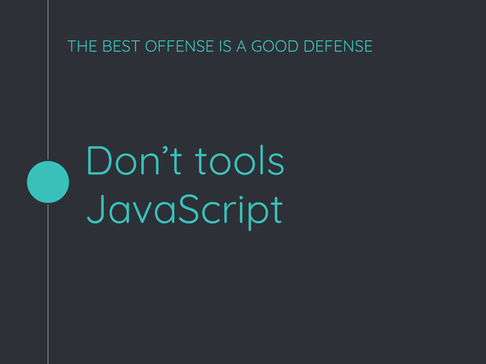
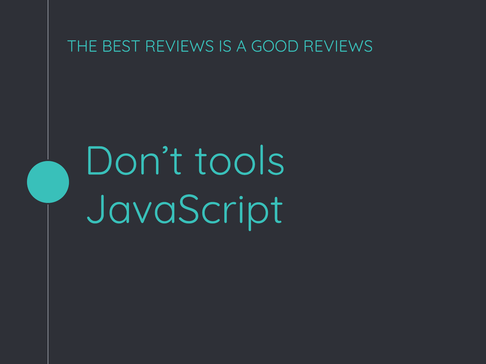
BEST OFFENSE: OFFENSE -> REVIEWS
GOOD DEFENSE: DEFENSE -> REVIEWS
